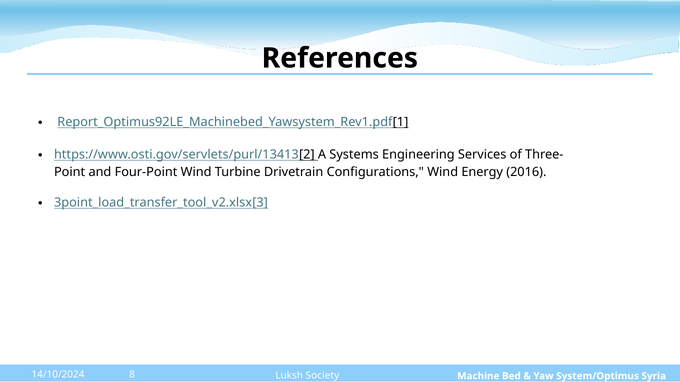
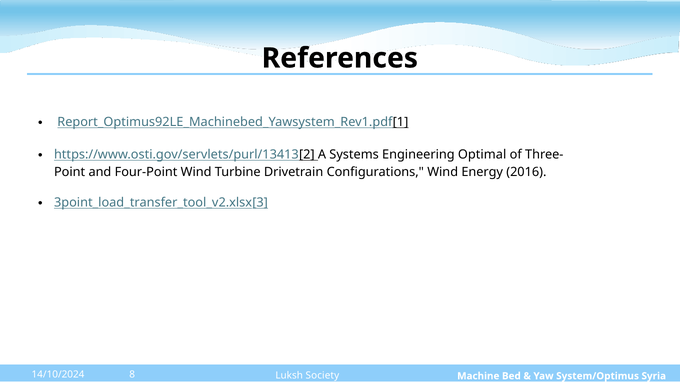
Services: Services -> Optimal
